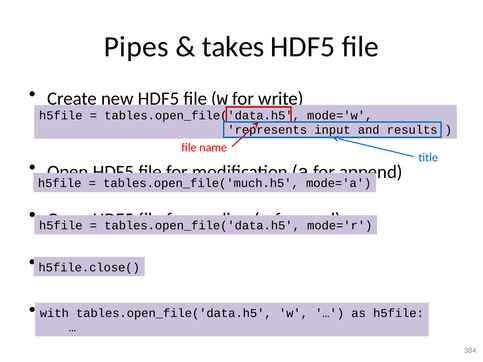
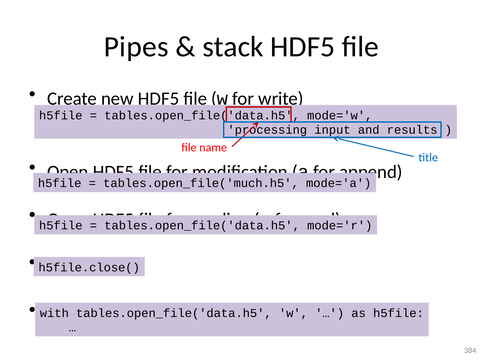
takes: takes -> stack
represents: represents -> processing
